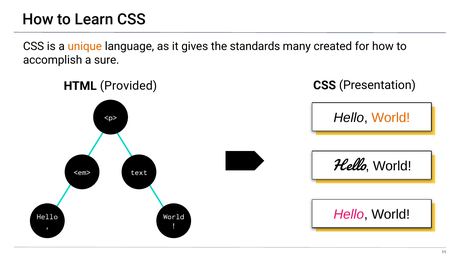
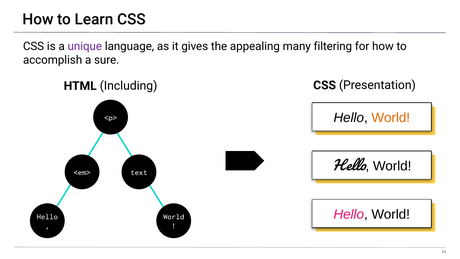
unique colour: orange -> purple
standards: standards -> appealing
created: created -> filtering
Provided: Provided -> Including
